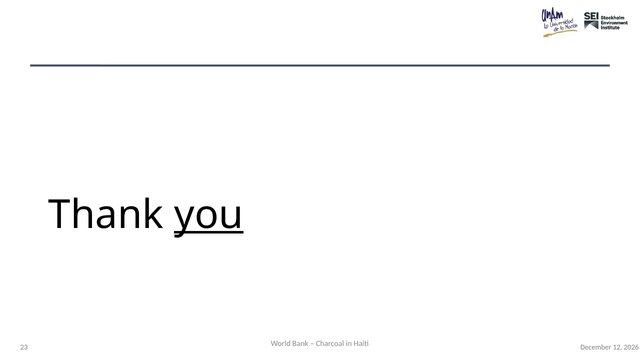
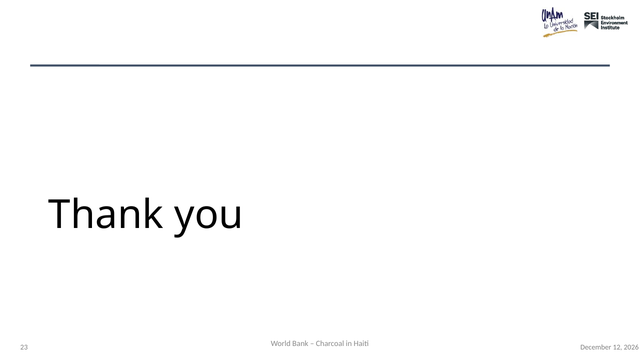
you underline: present -> none
